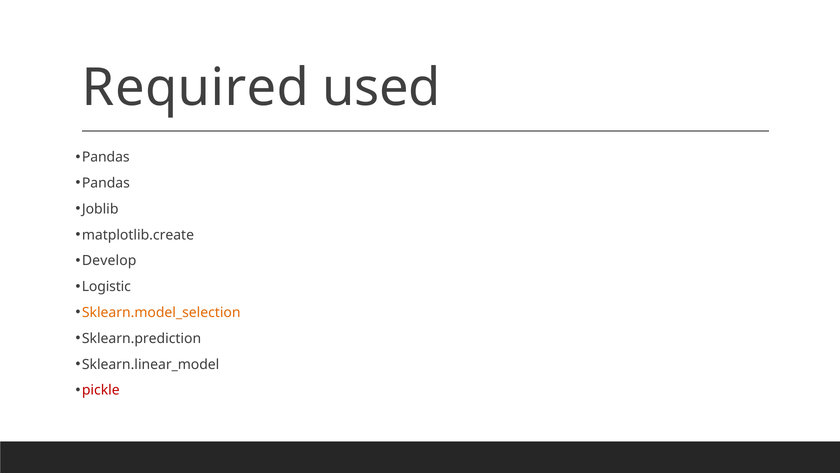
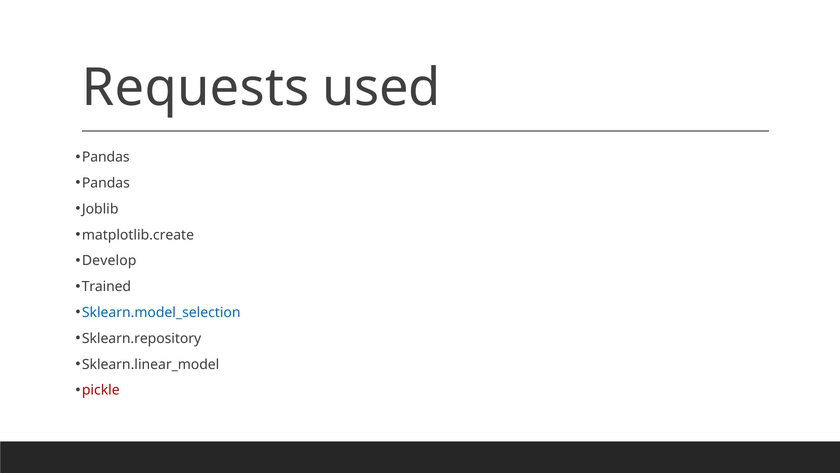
Required: Required -> Requests
Logistic: Logistic -> Trained
Sklearn.model_selection colour: orange -> blue
Sklearn.prediction: Sklearn.prediction -> Sklearn.repository
